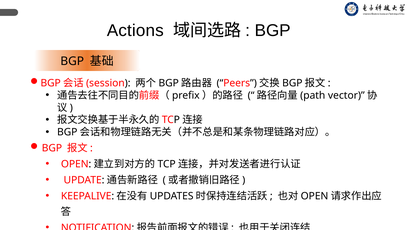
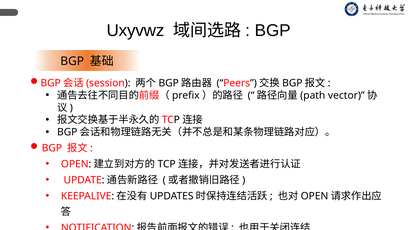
Actions: Actions -> Uxyvwz
